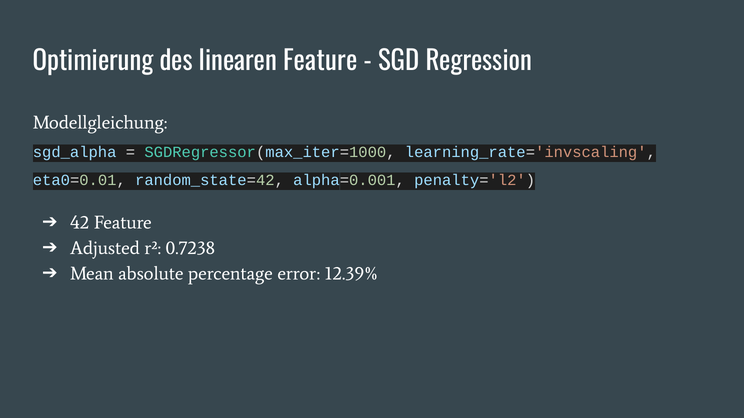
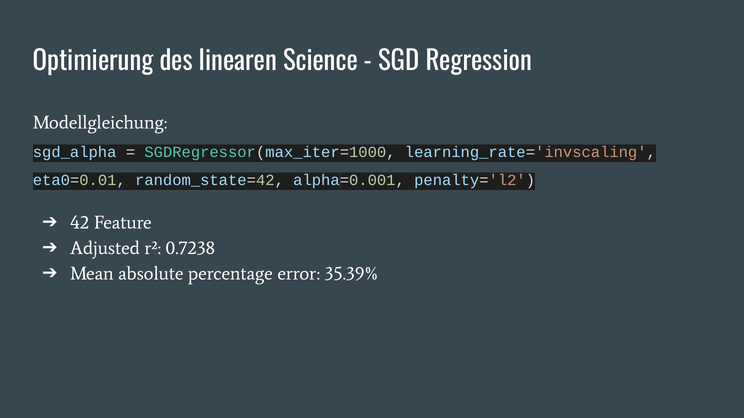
linearen Feature: Feature -> Science
12.39%: 12.39% -> 35.39%
